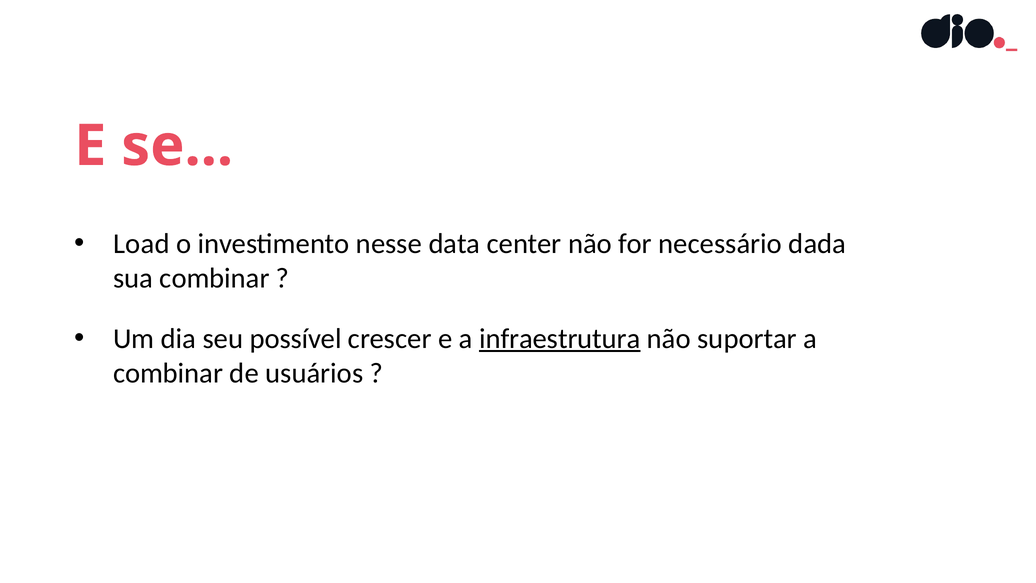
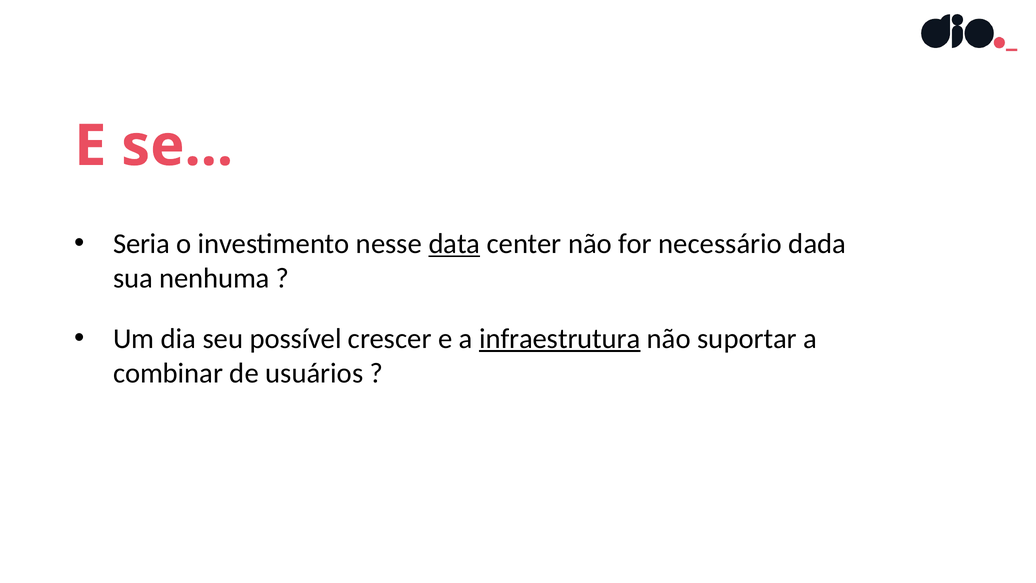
Load: Load -> Seria
data underline: none -> present
sua combinar: combinar -> nenhuma
